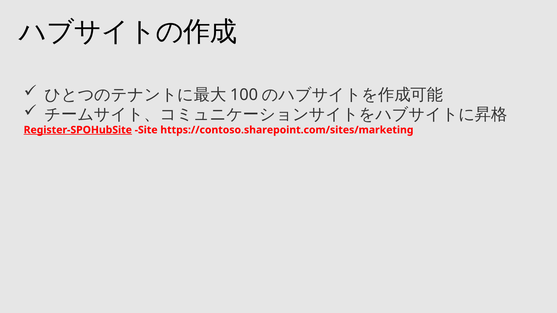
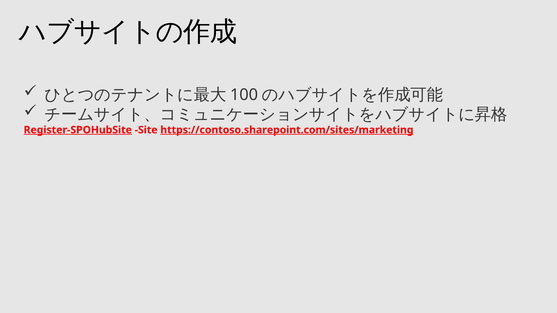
https://contoso.sharepoint.com/sites/marketing underline: none -> present
